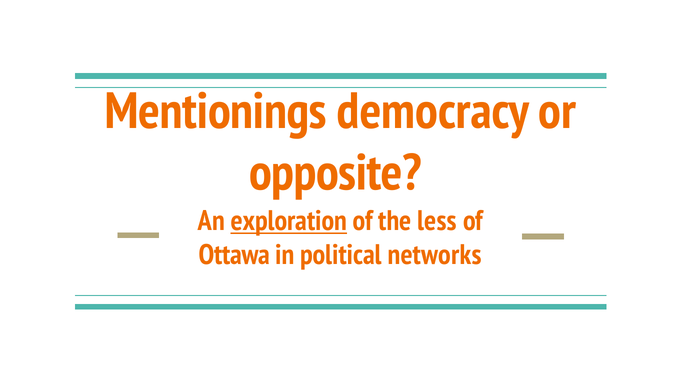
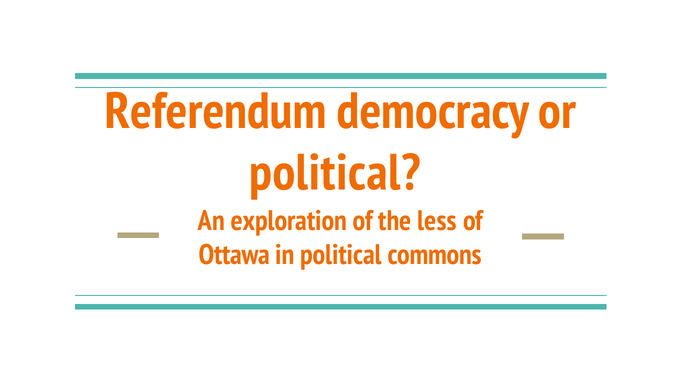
Mentionings: Mentionings -> Referendum
opposite at (336, 173): opposite -> political
exploration underline: present -> none
networks: networks -> commons
